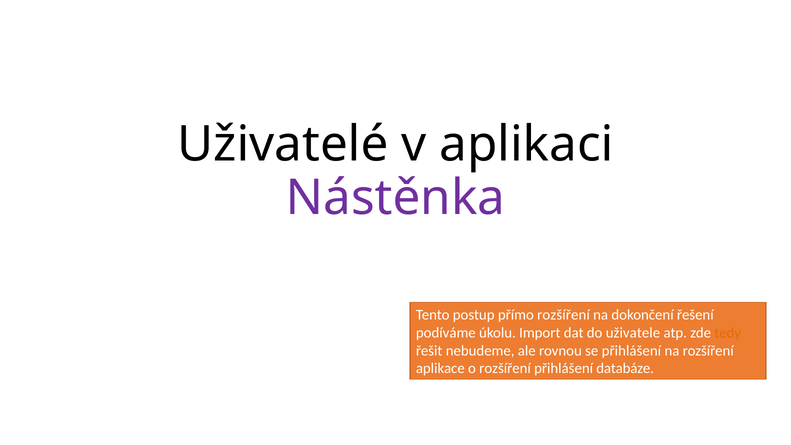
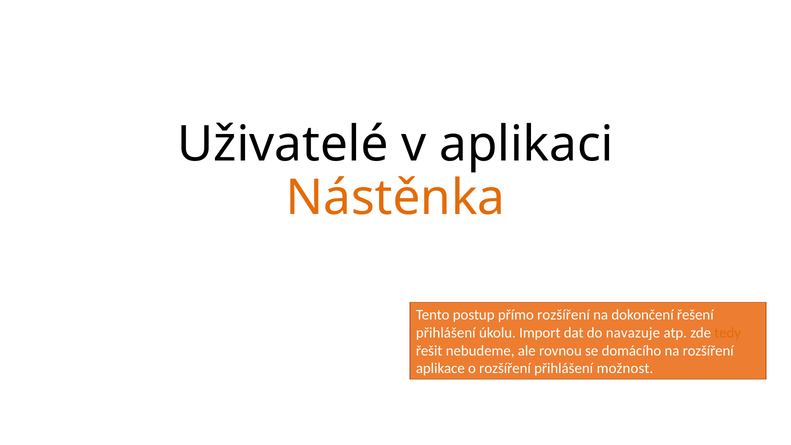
Nástěnka colour: purple -> orange
podíváme at (446, 333): podíváme -> přihlášení
uživatele: uživatele -> navazuje
se přihlášení: přihlášení -> domácího
databáze: databáze -> možnost
